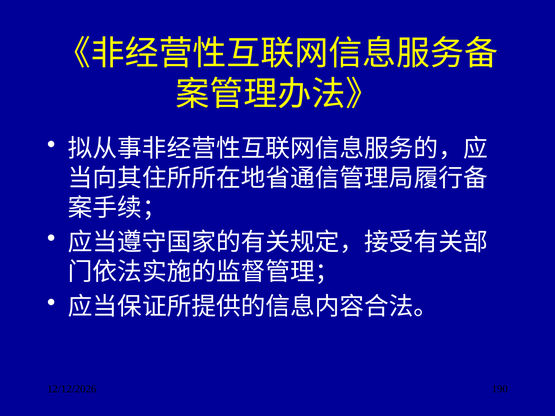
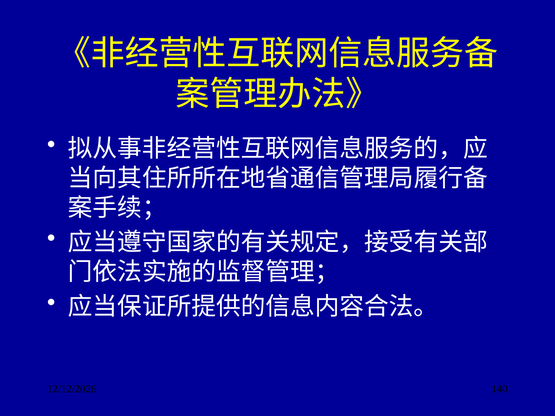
190: 190 -> 140
